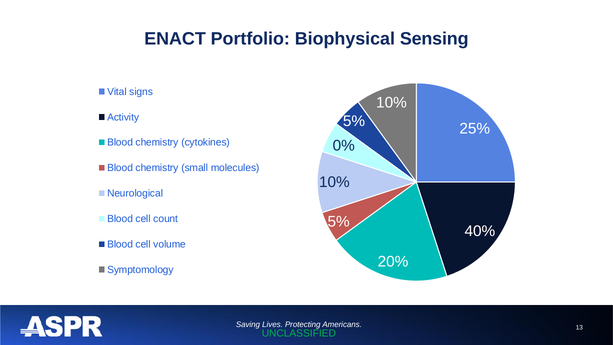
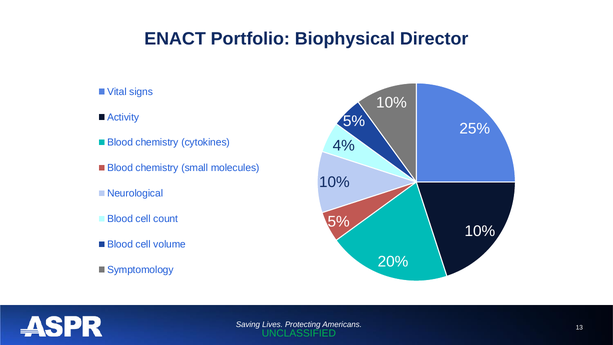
Sensing: Sensing -> Director
0%: 0% -> 4%
40% at (480, 231): 40% -> 10%
